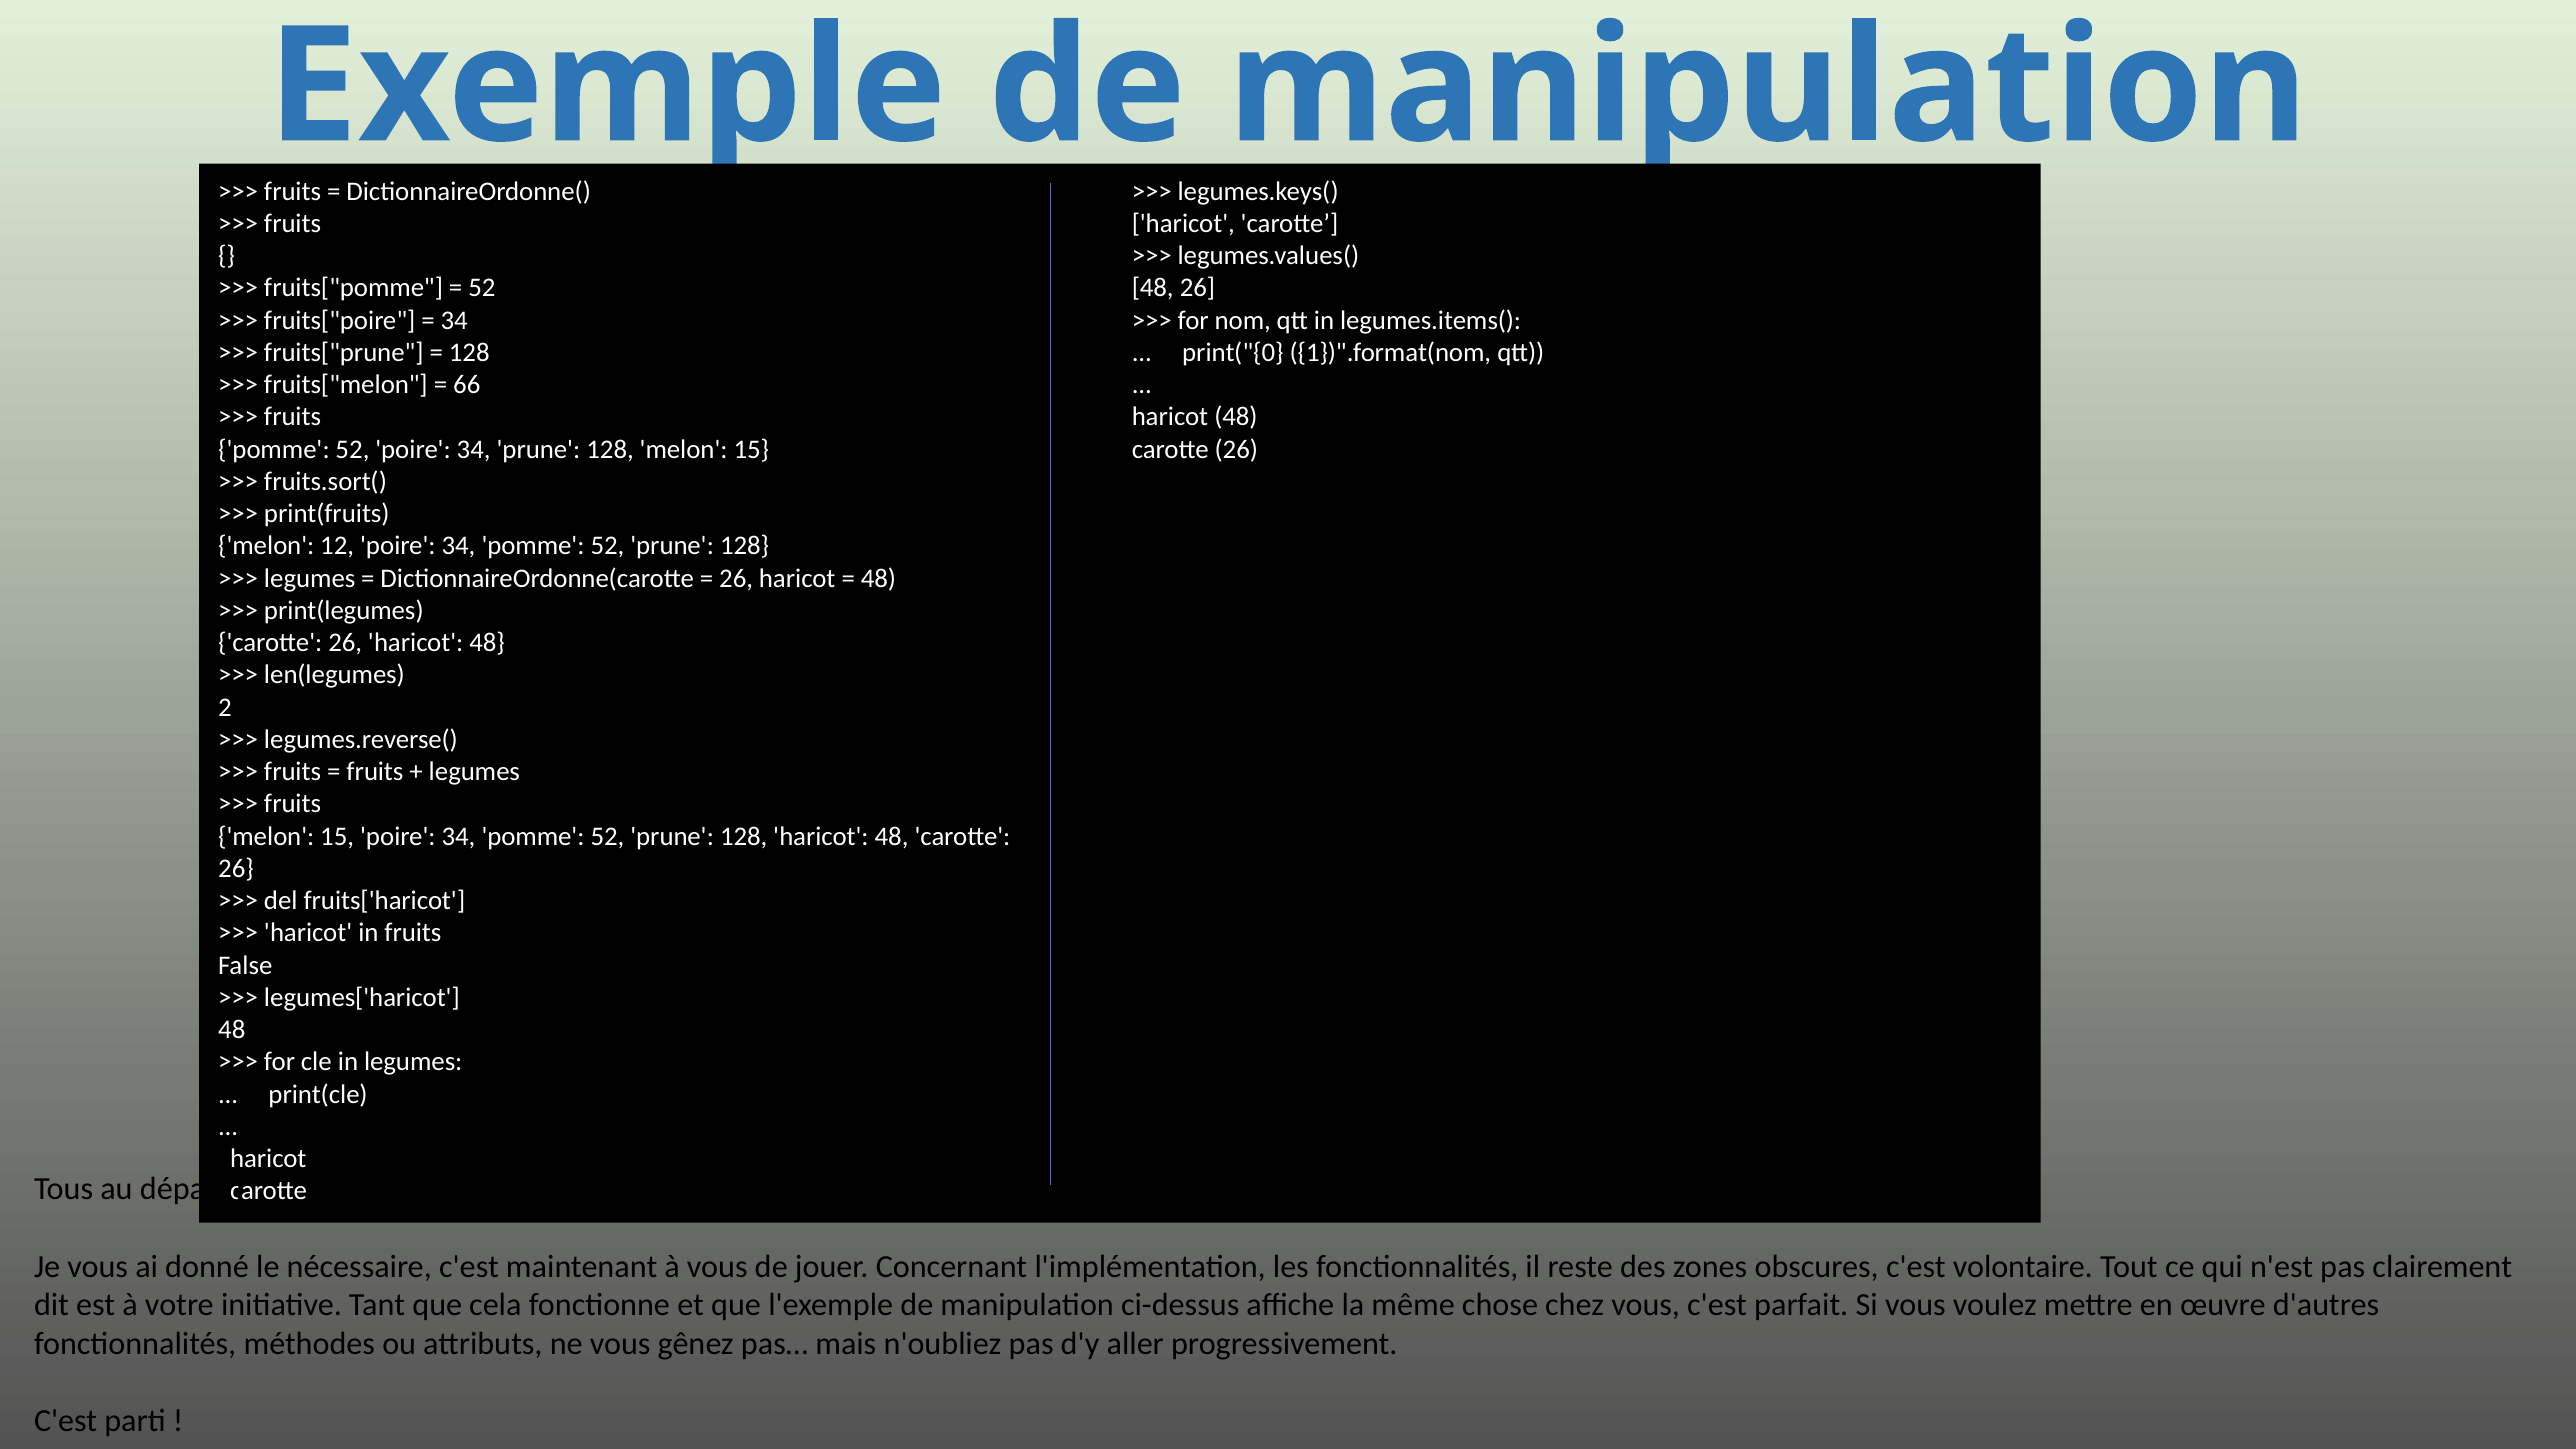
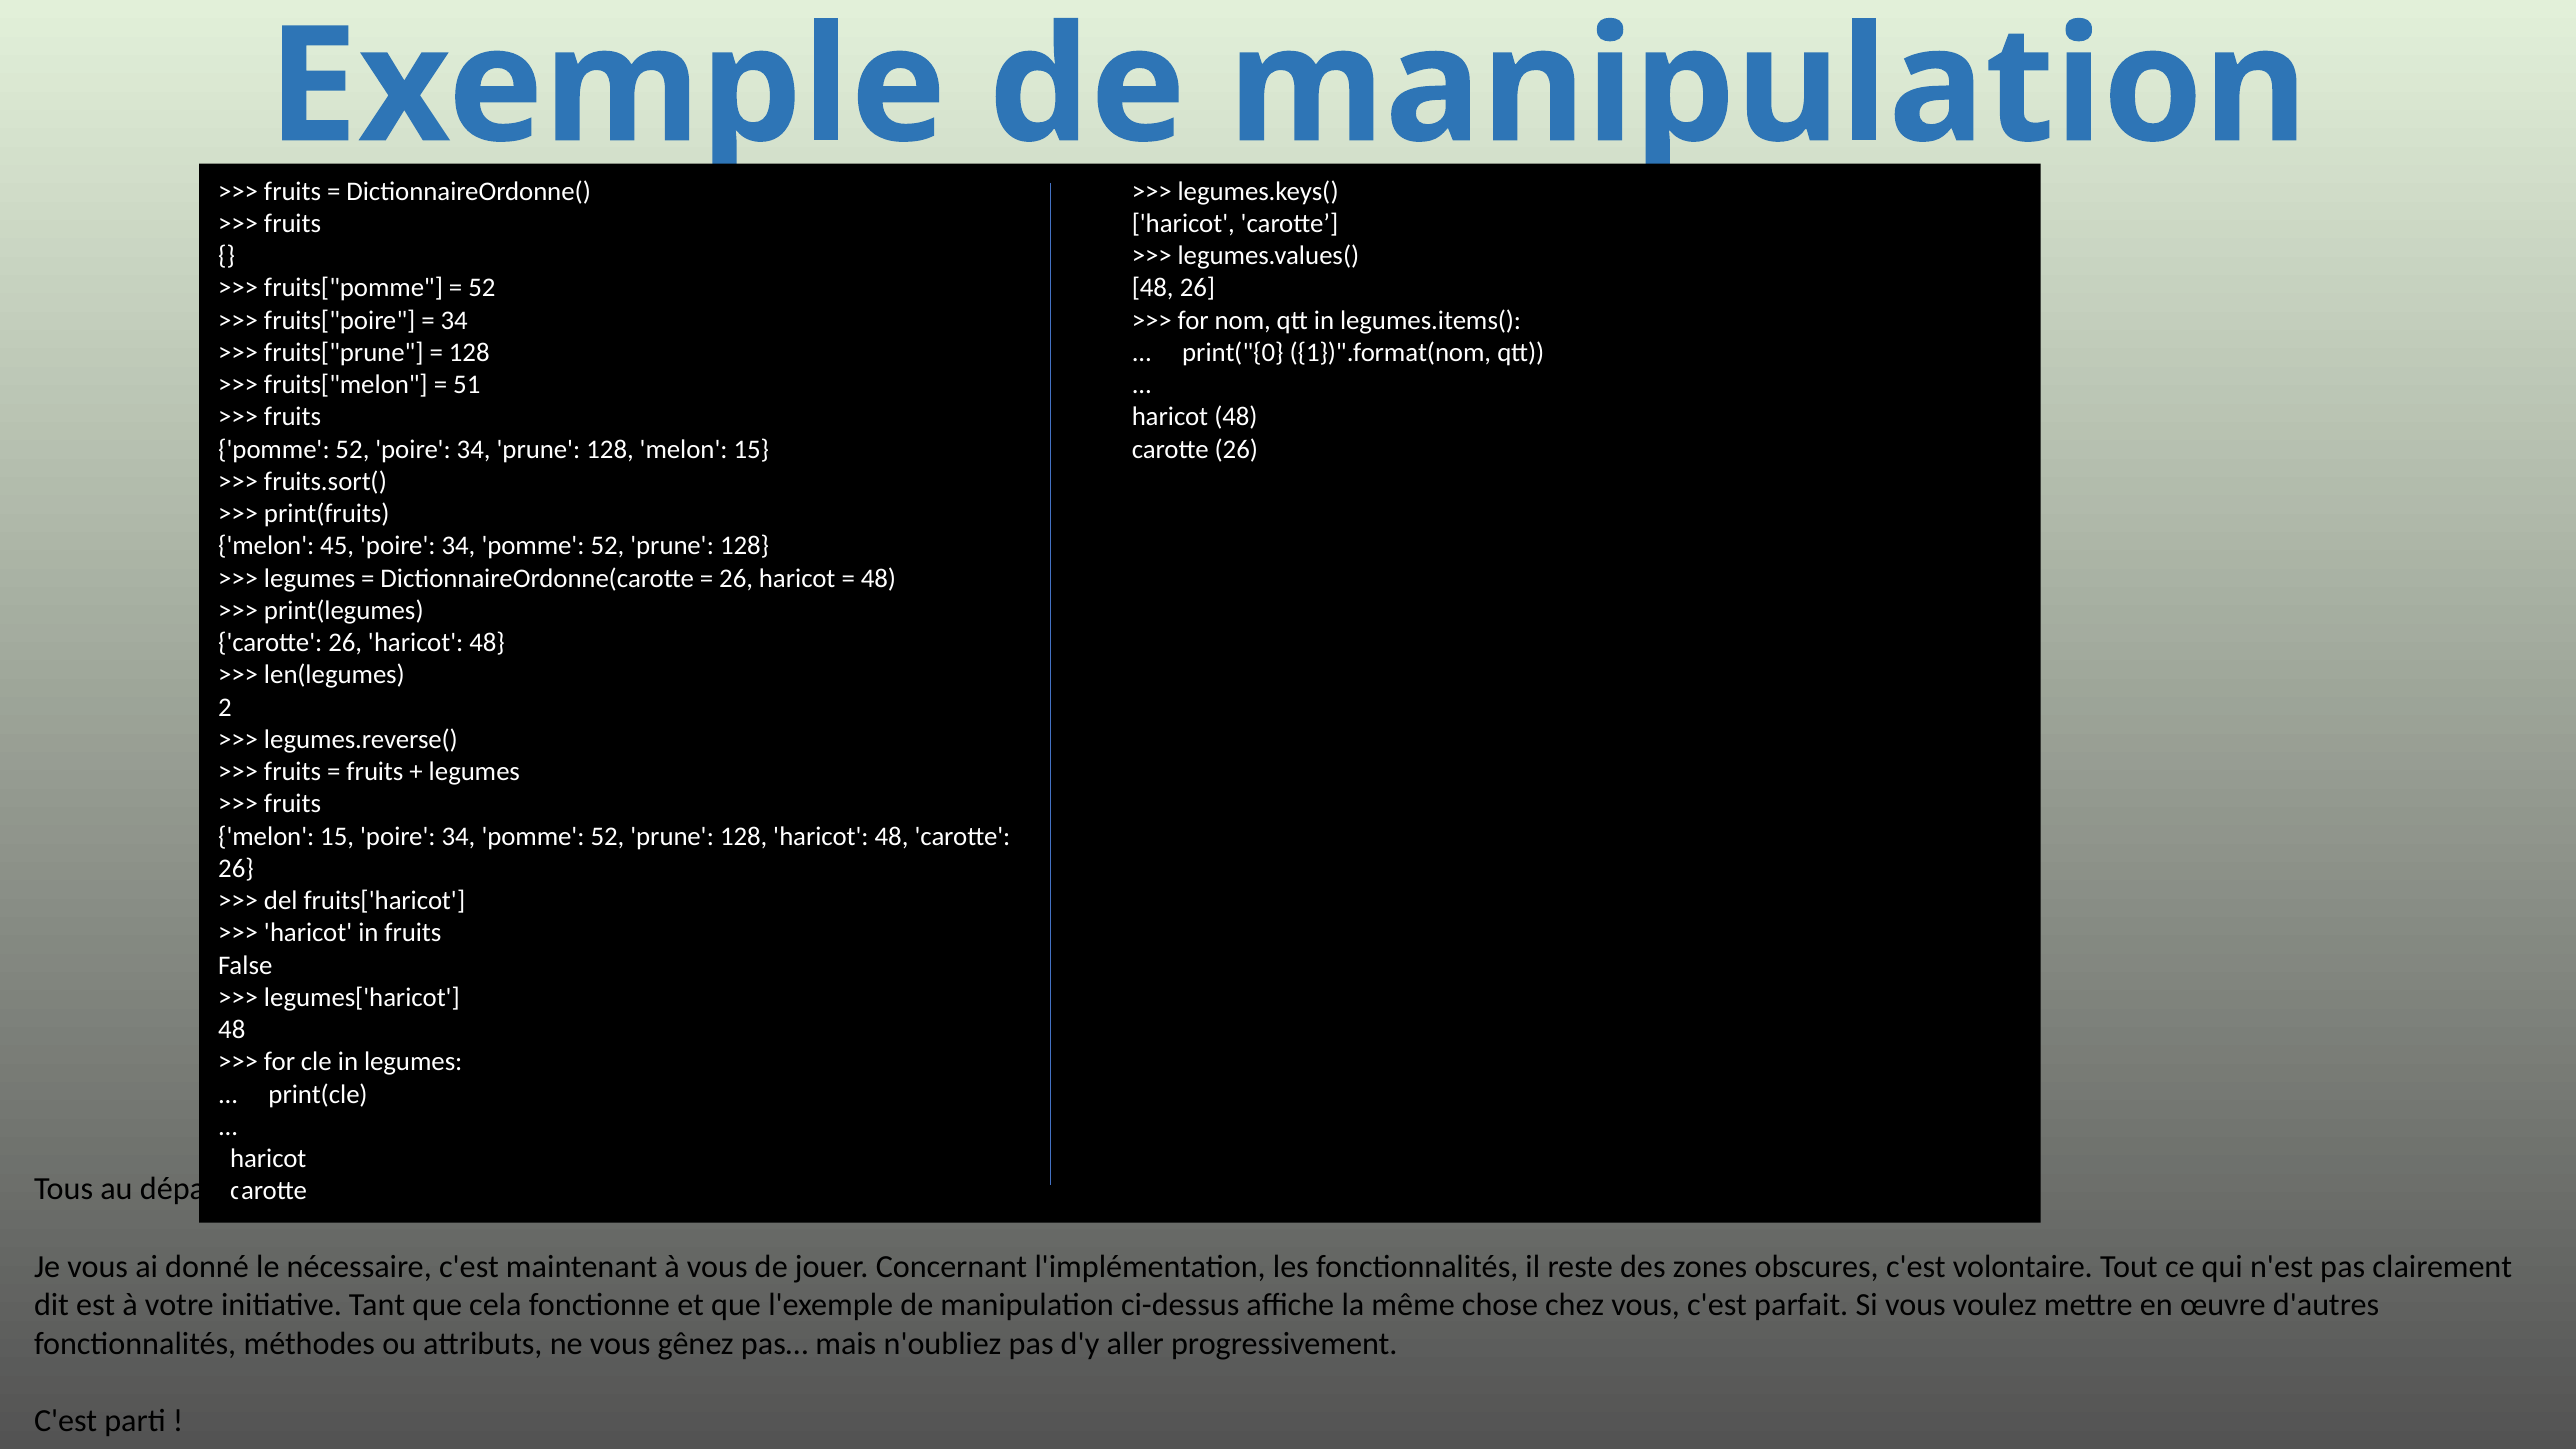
66: 66 -> 51
12: 12 -> 45
